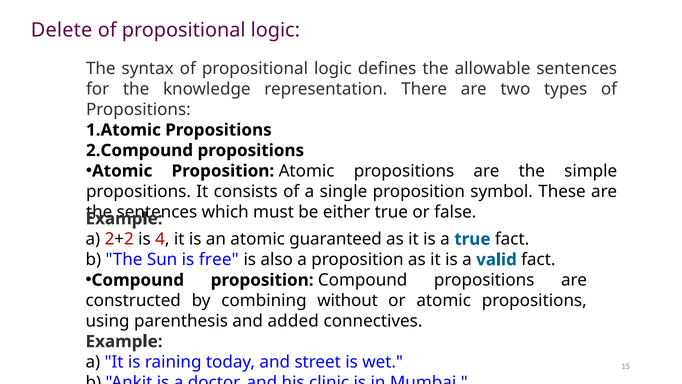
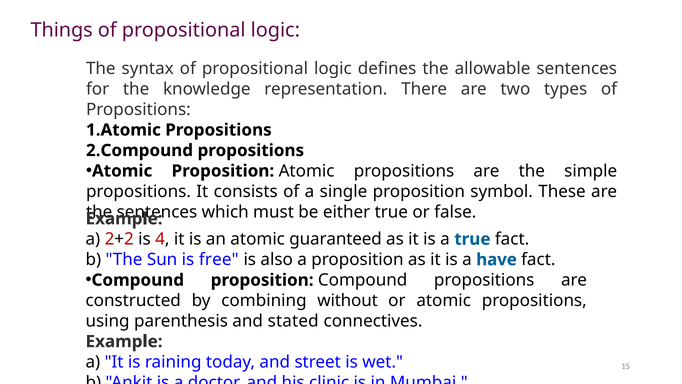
Delete: Delete -> Things
valid: valid -> have
added: added -> stated
